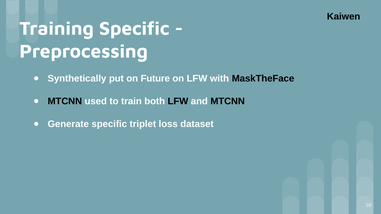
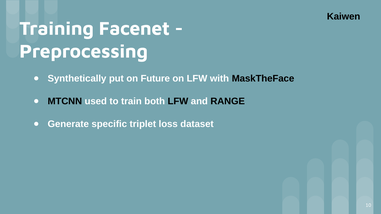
Training Specific: Specific -> Facenet
and MTCNN: MTCNN -> RANGE
